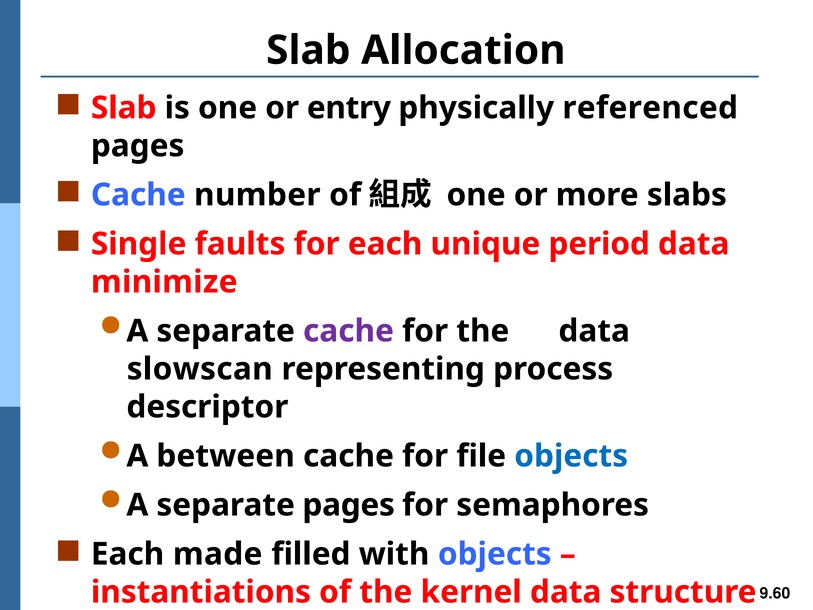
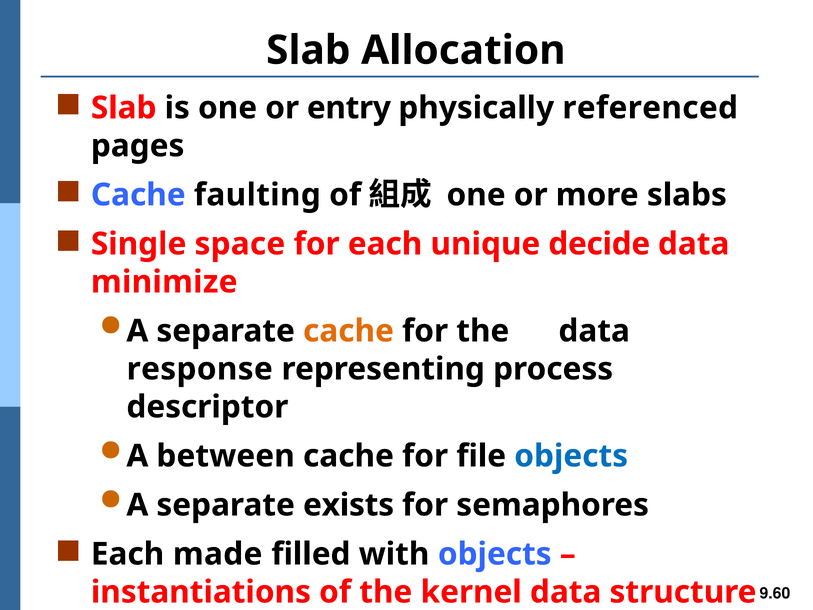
number: number -> faulting
faults: faults -> space
period: period -> decide
cache at (348, 331) colour: purple -> orange
slowscan: slowscan -> response
separate pages: pages -> exists
